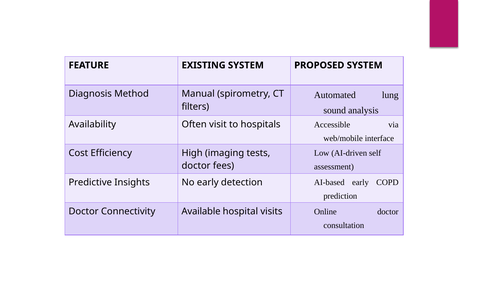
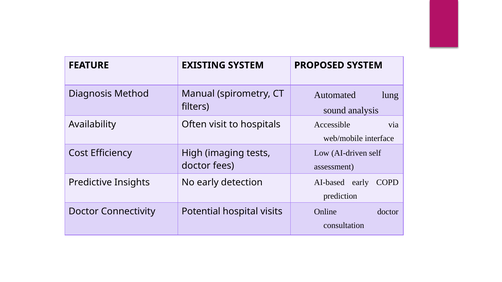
Available: Available -> Potential
